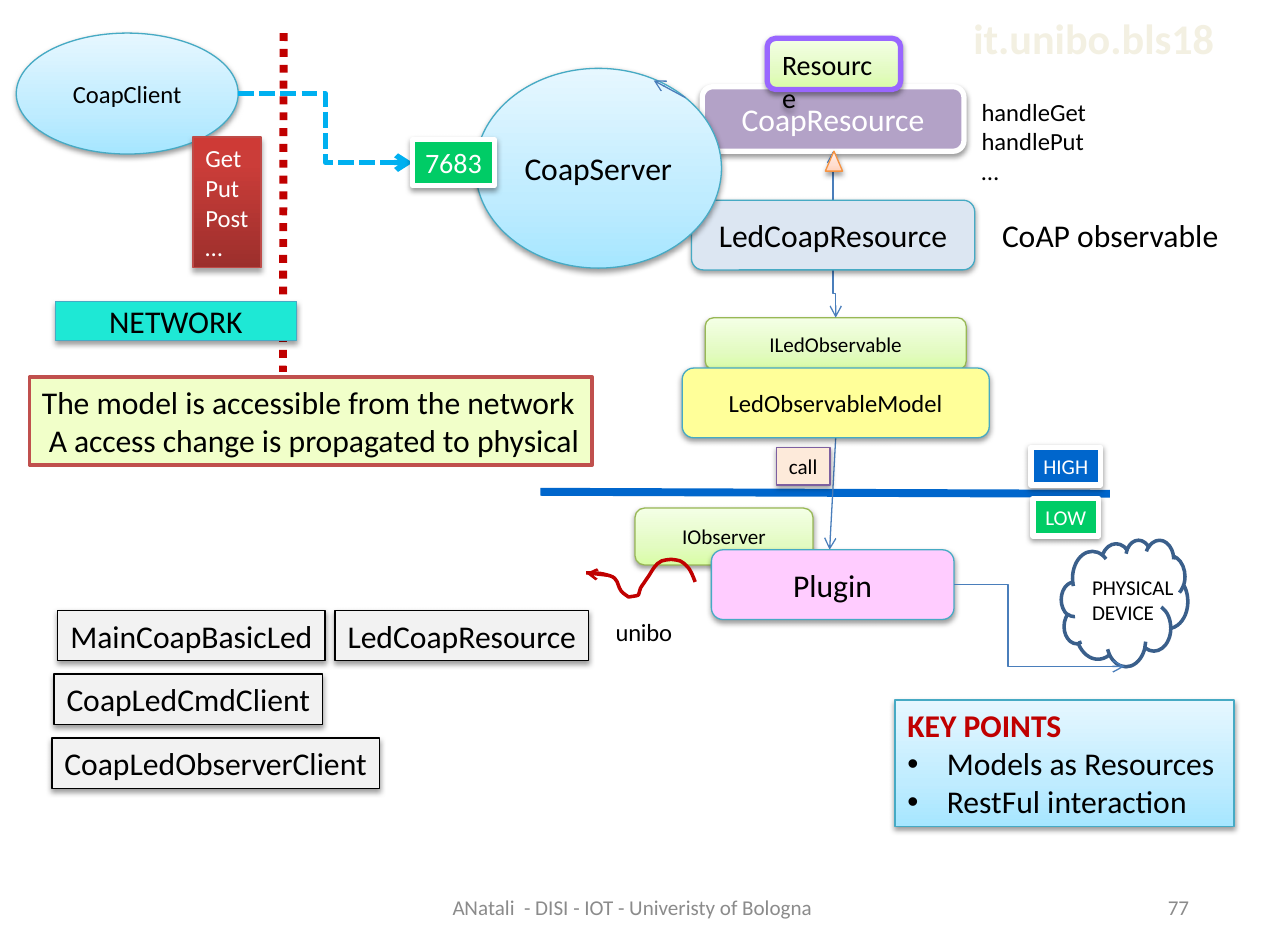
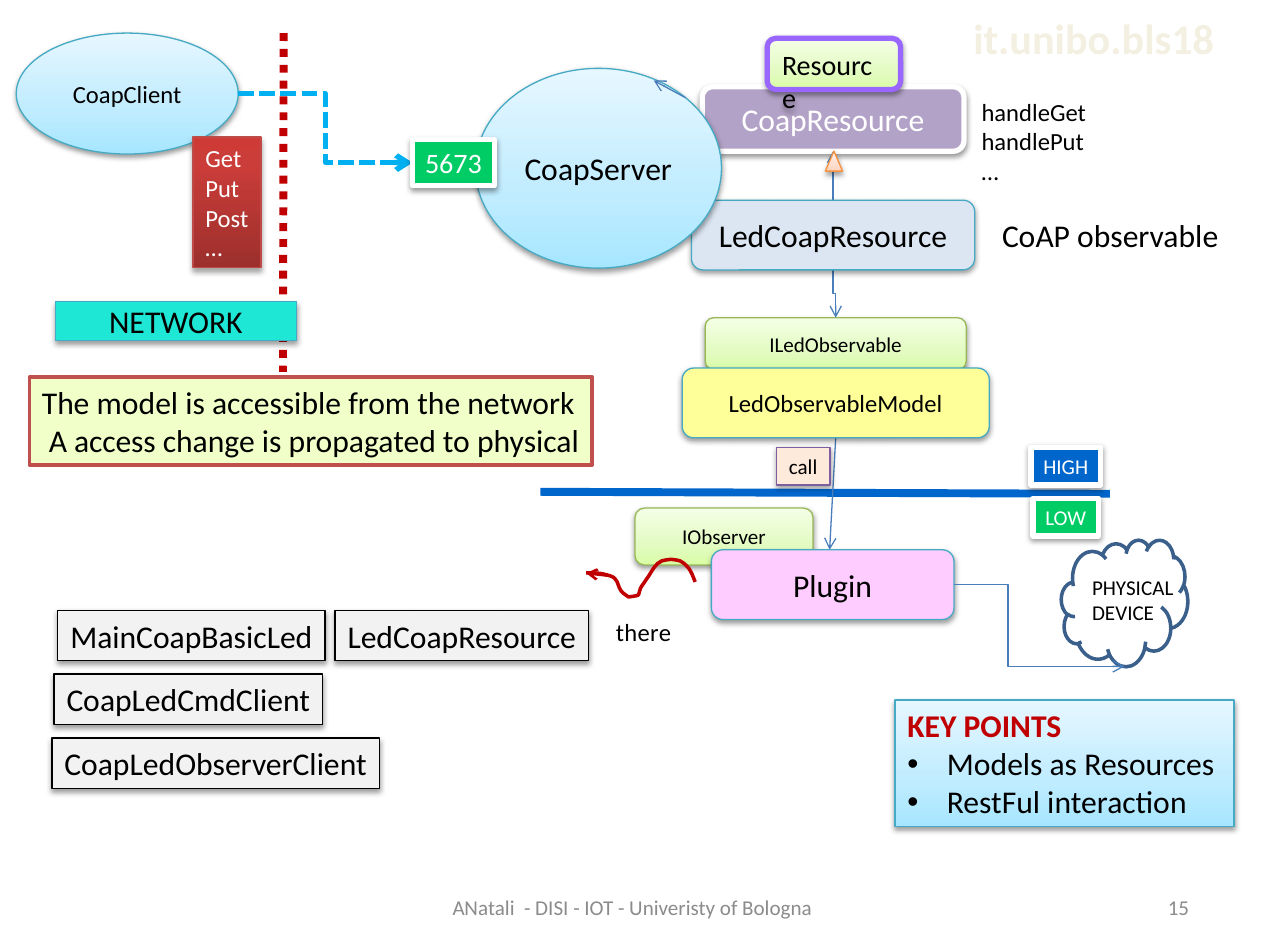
7683: 7683 -> 5673
unibo: unibo -> there
77: 77 -> 15
